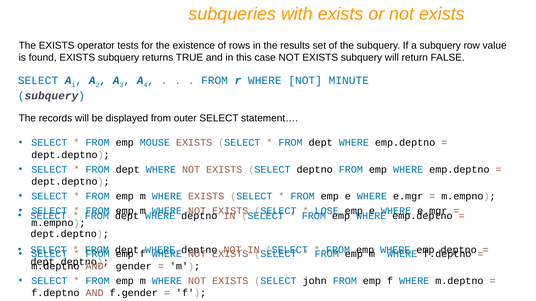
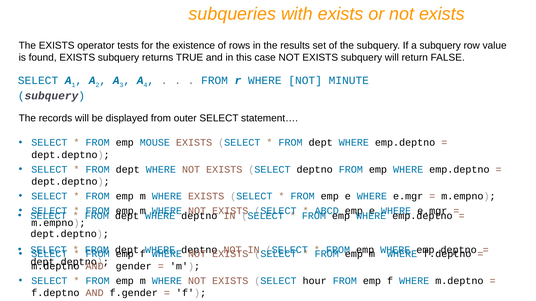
LOSE: LOSE -> ABCD
john: john -> hour
